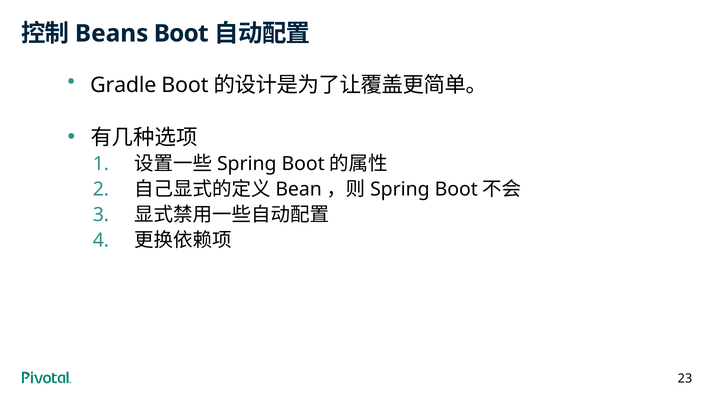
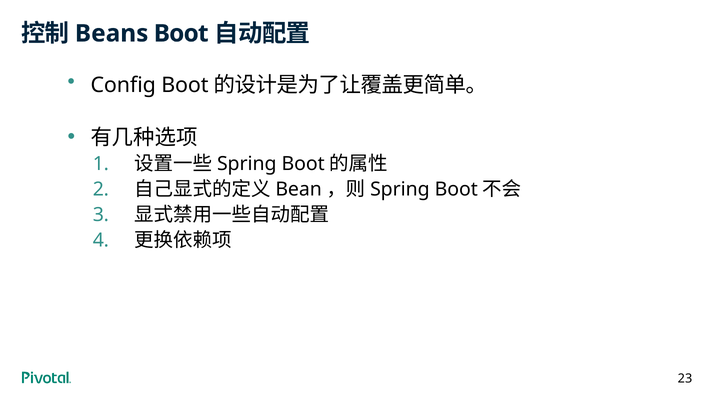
Gradle: Gradle -> Config
